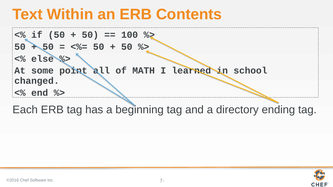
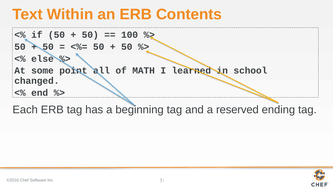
directory: directory -> reserved
